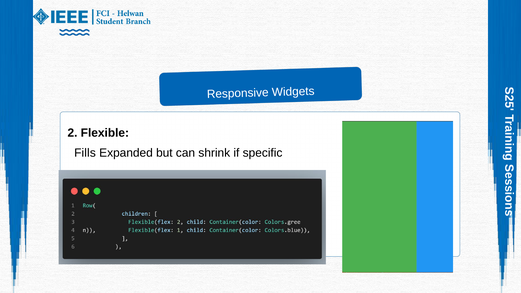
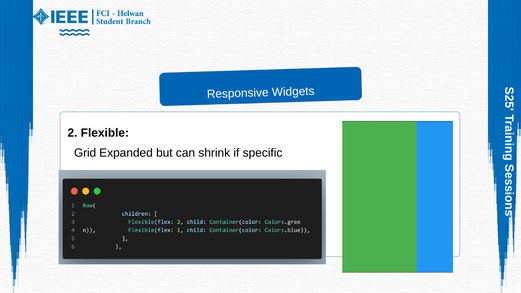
Fills: Fills -> Grid
